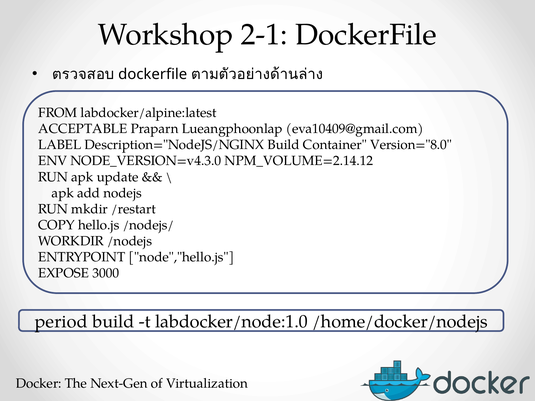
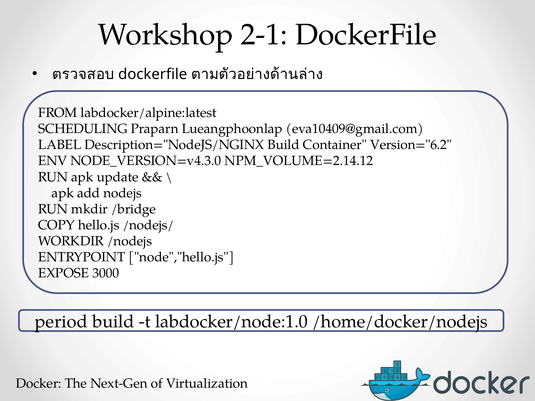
ACCEPTABLE: ACCEPTABLE -> SCHEDULING
Version="8.0: Version="8.0 -> Version="6.2
/restart: /restart -> /bridge
